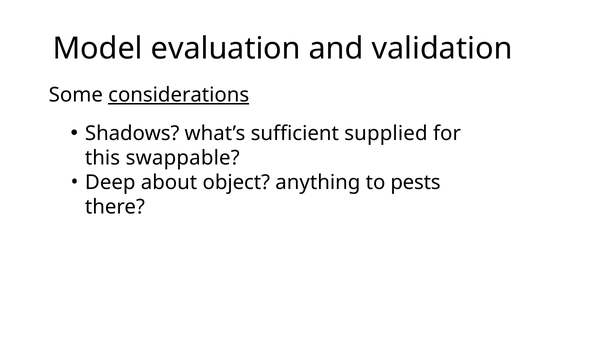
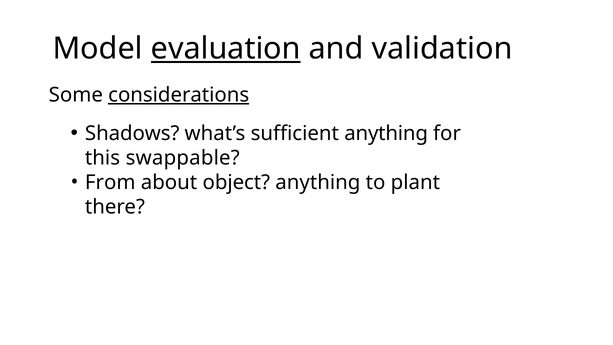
evaluation underline: none -> present
sufficient supplied: supplied -> anything
Deep: Deep -> From
pests: pests -> plant
